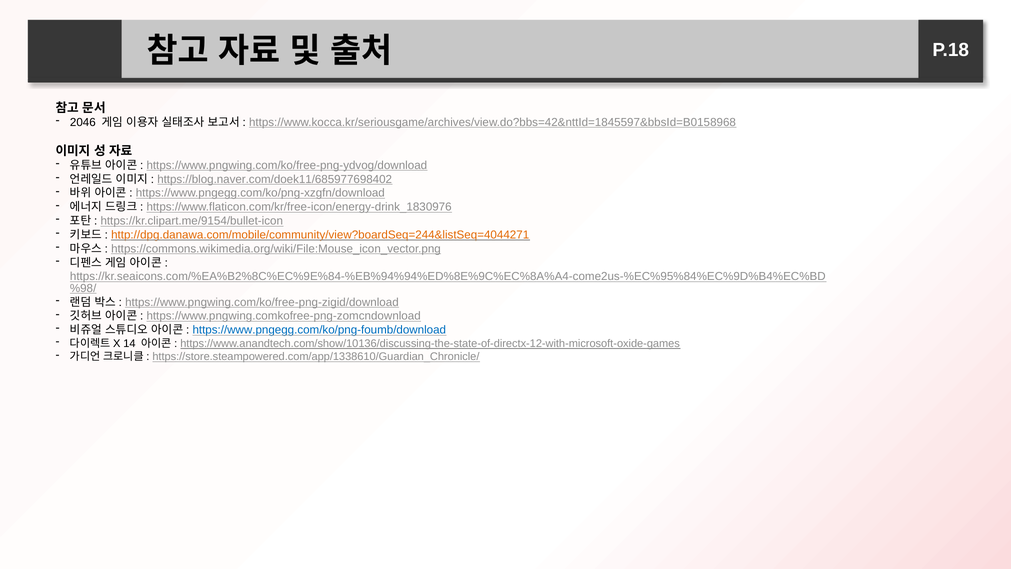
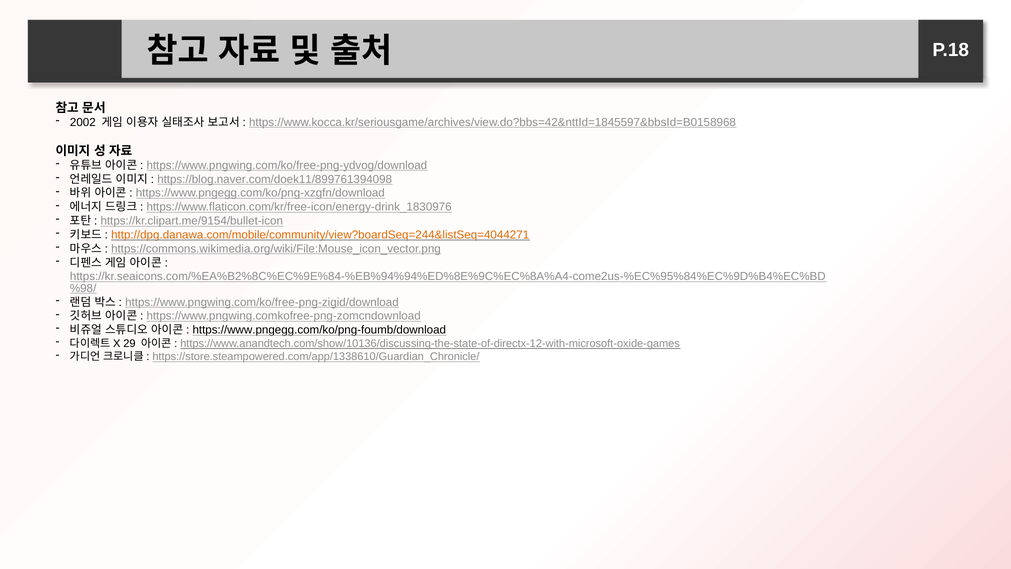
2046: 2046 -> 2002
https://blog.naver.com/doek11/685977698402: https://blog.naver.com/doek11/685977698402 -> https://blog.naver.com/doek11/899761394098
https://www.pngegg.com/ko/png-foumb/download colour: blue -> black
14: 14 -> 29
